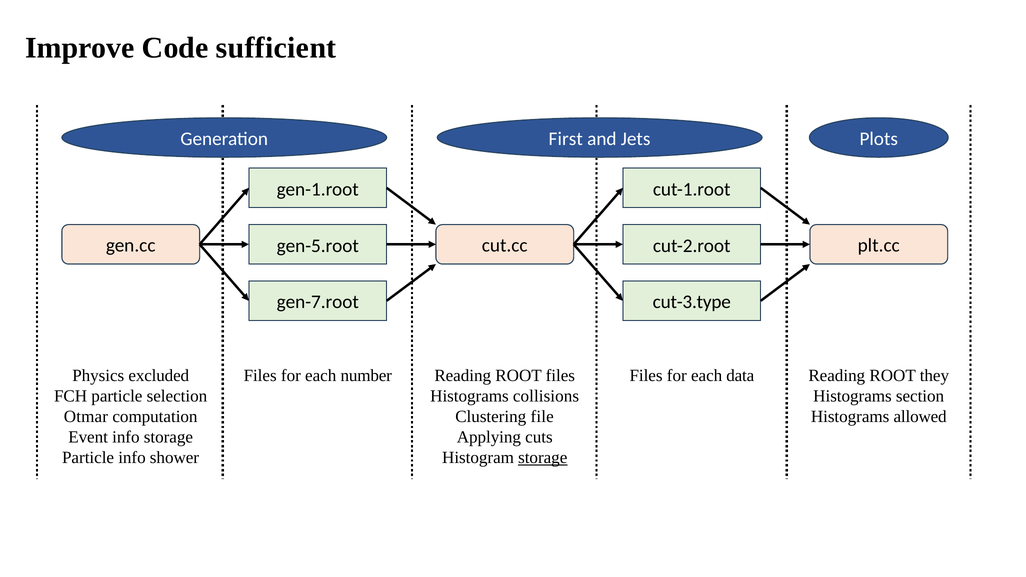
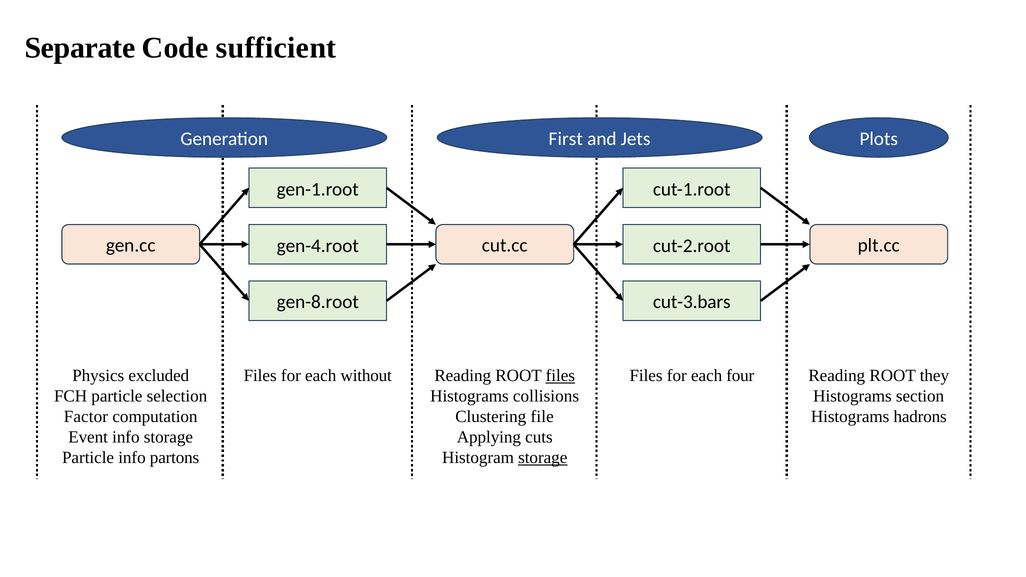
Improve: Improve -> Separate
gen-5.root: gen-5.root -> gen-4.root
gen-7.root: gen-7.root -> gen-8.root
cut-3.type: cut-3.type -> cut-3.bars
number: number -> without
files at (560, 376) underline: none -> present
data: data -> four
Otmar: Otmar -> Factor
allowed: allowed -> hadrons
shower: shower -> partons
